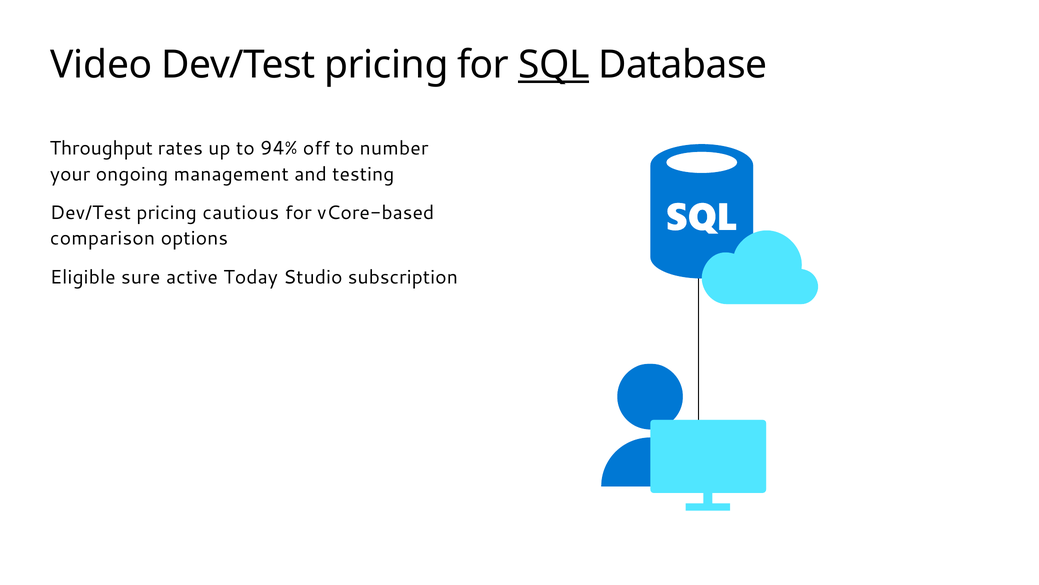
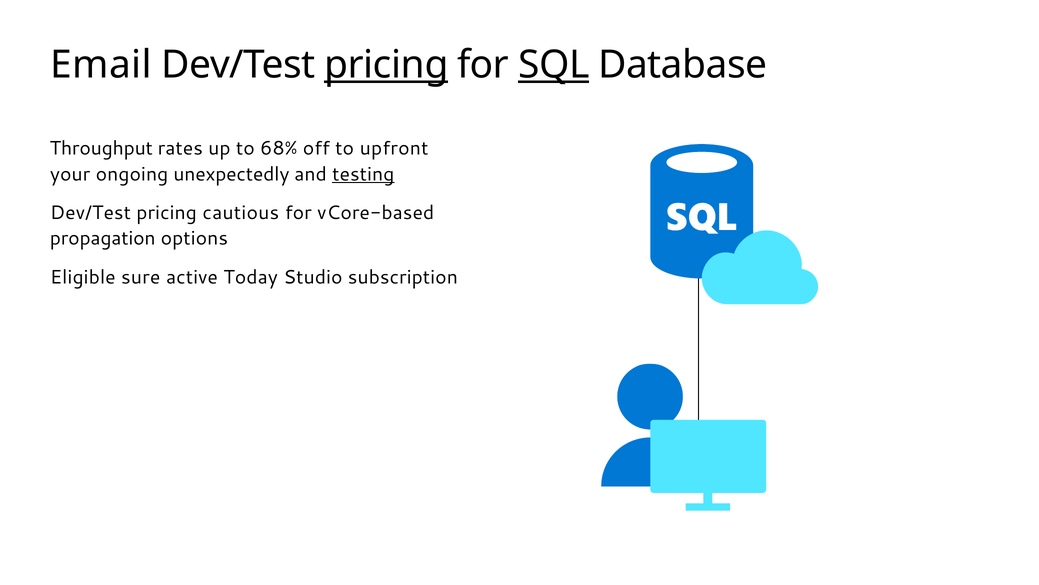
Video: Video -> Email
pricing at (386, 65) underline: none -> present
94%: 94% -> 68%
number: number -> upfront
management: management -> unexpectedly
testing underline: none -> present
comparison: comparison -> propagation
